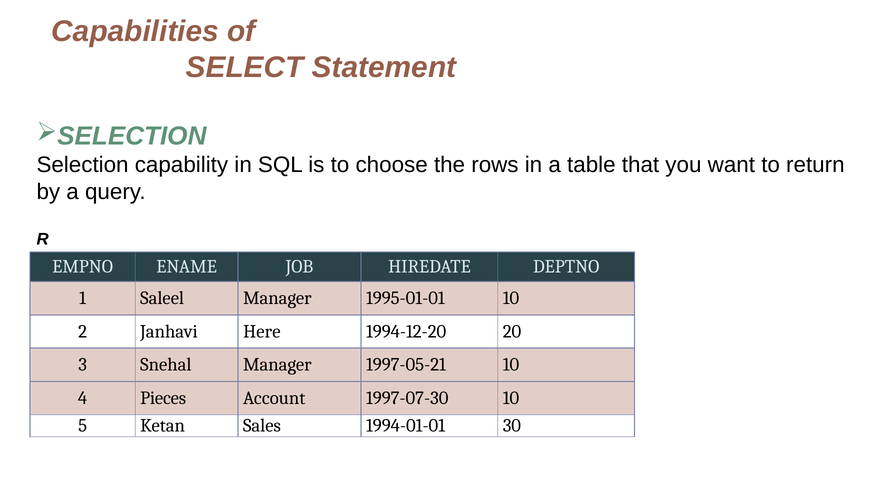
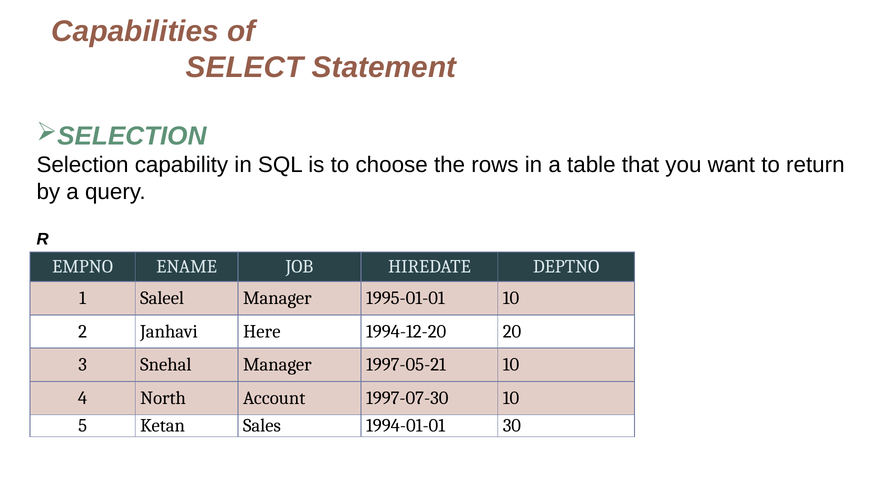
Pieces: Pieces -> North
